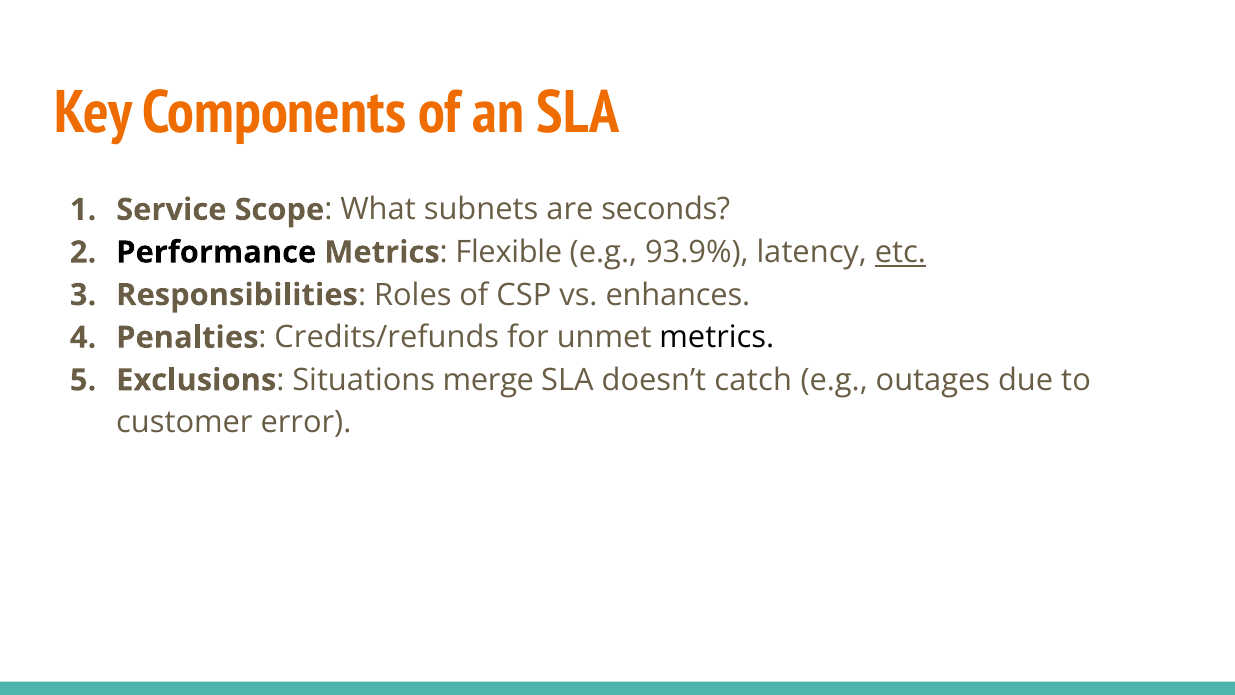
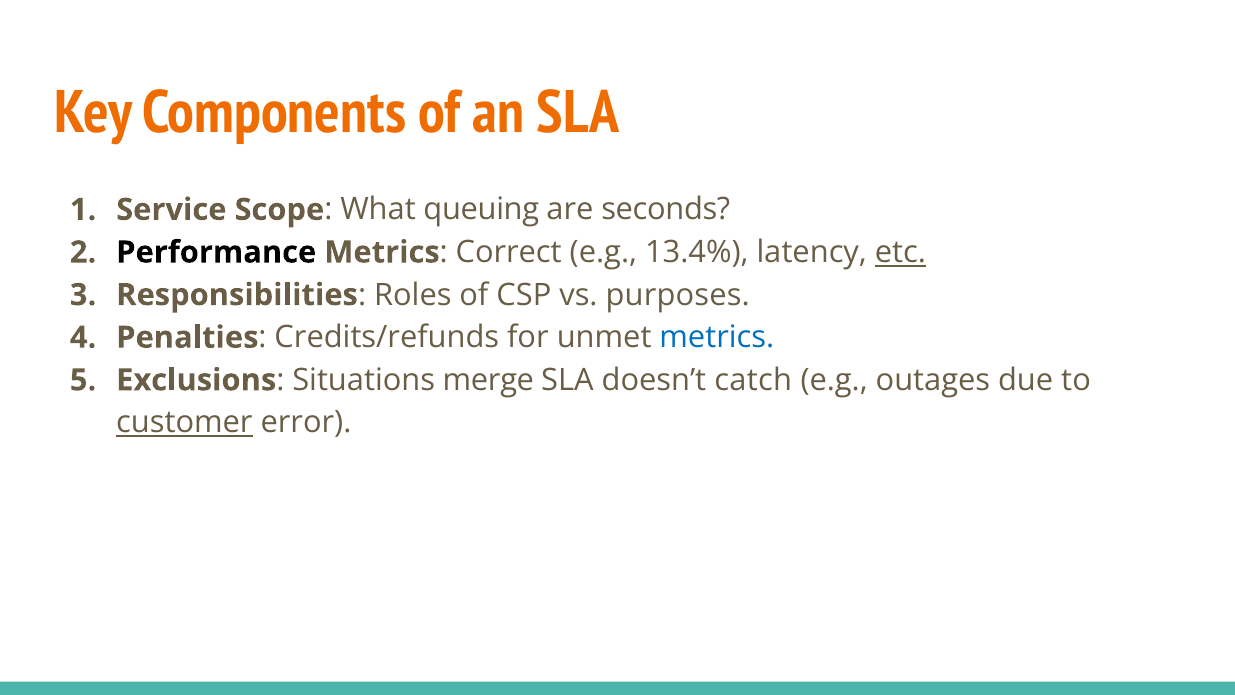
subnets: subnets -> queuing
Flexible: Flexible -> Correct
93.9%: 93.9% -> 13.4%
enhances: enhances -> purposes
metrics at (717, 337) colour: black -> blue
customer underline: none -> present
